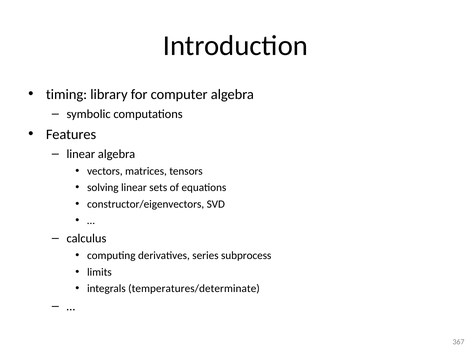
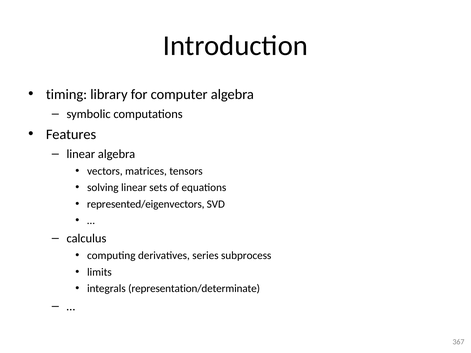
constructor/eigenvectors: constructor/eigenvectors -> represented/eigenvectors
temperatures/determinate: temperatures/determinate -> representation/determinate
